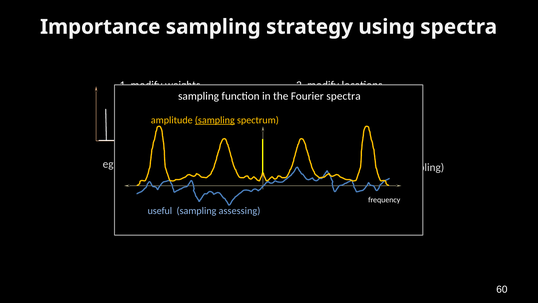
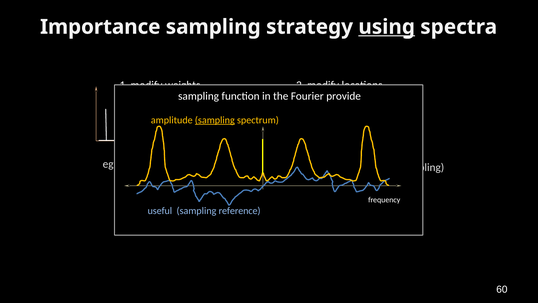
using underline: none -> present
Fourier spectra: spectra -> provide
assessing: assessing -> reference
